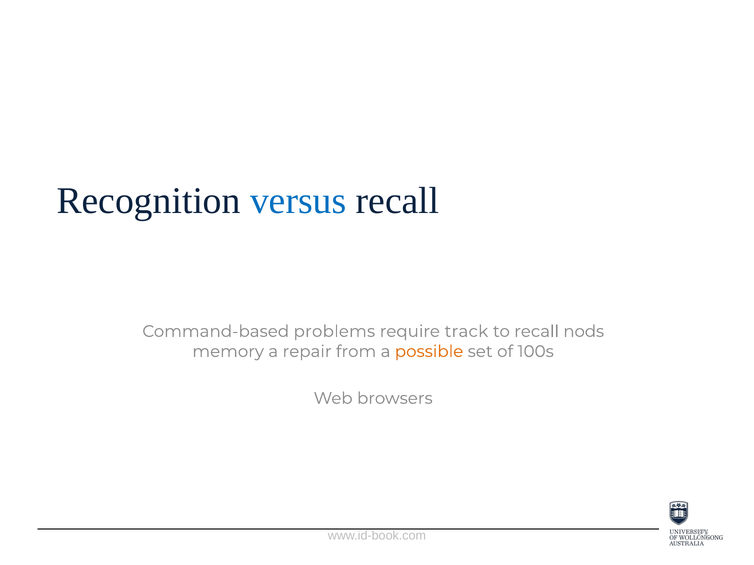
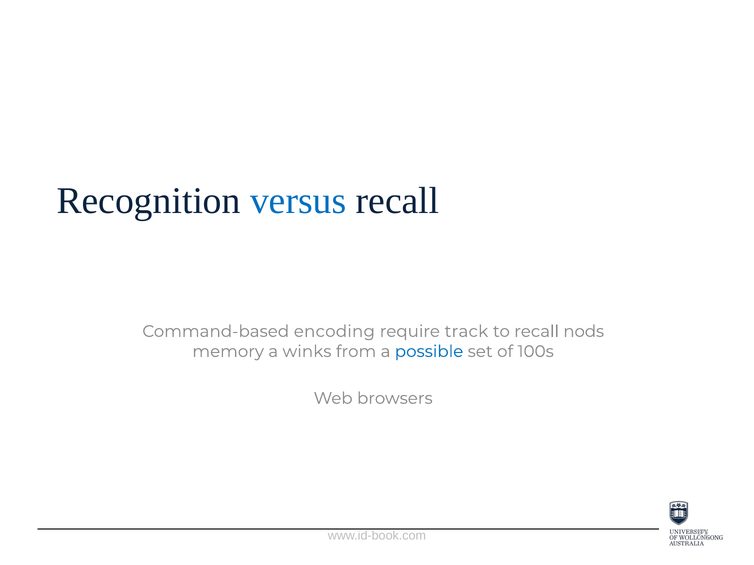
problems: problems -> encoding
repair: repair -> winks
possible colour: orange -> blue
